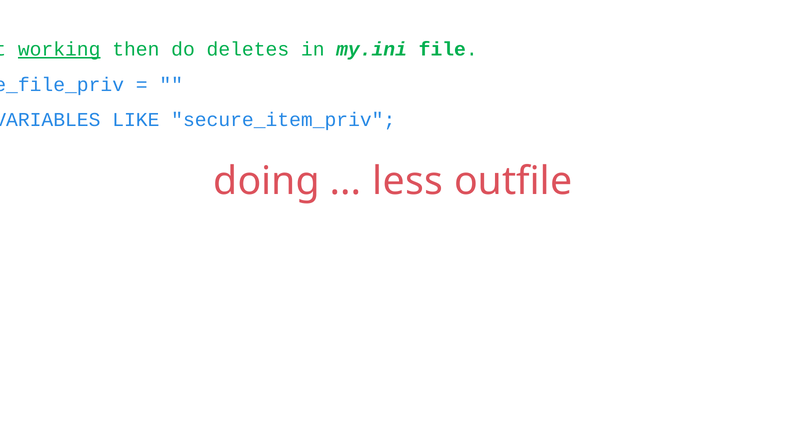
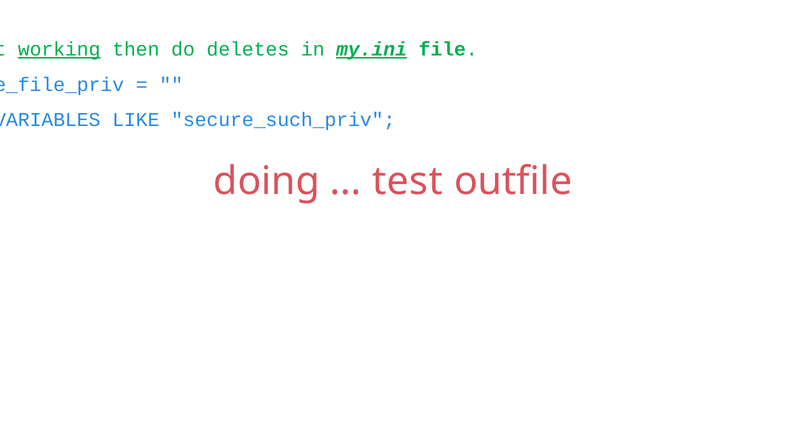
my.ini underline: none -> present
secure_item_priv: secure_item_priv -> secure_such_priv
less: less -> test
